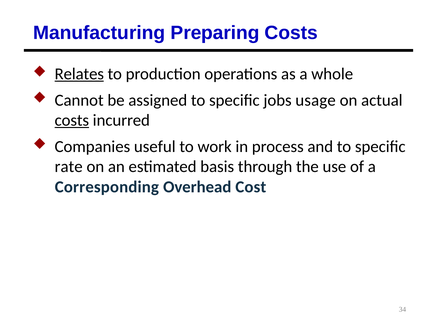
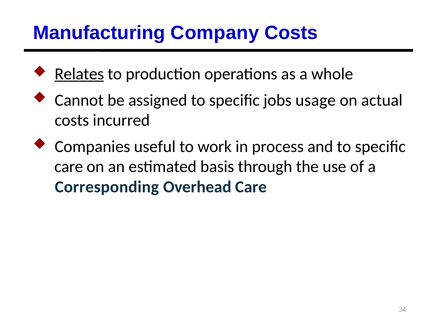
Preparing: Preparing -> Company
costs at (72, 120) underline: present -> none
rate at (69, 167): rate -> care
Overhead Cost: Cost -> Care
